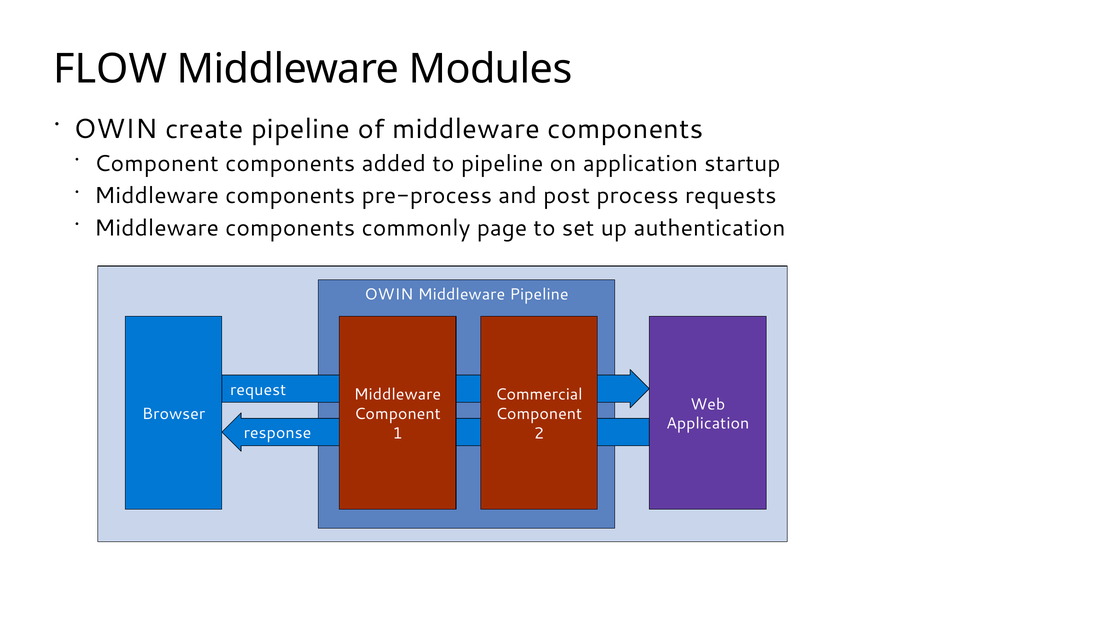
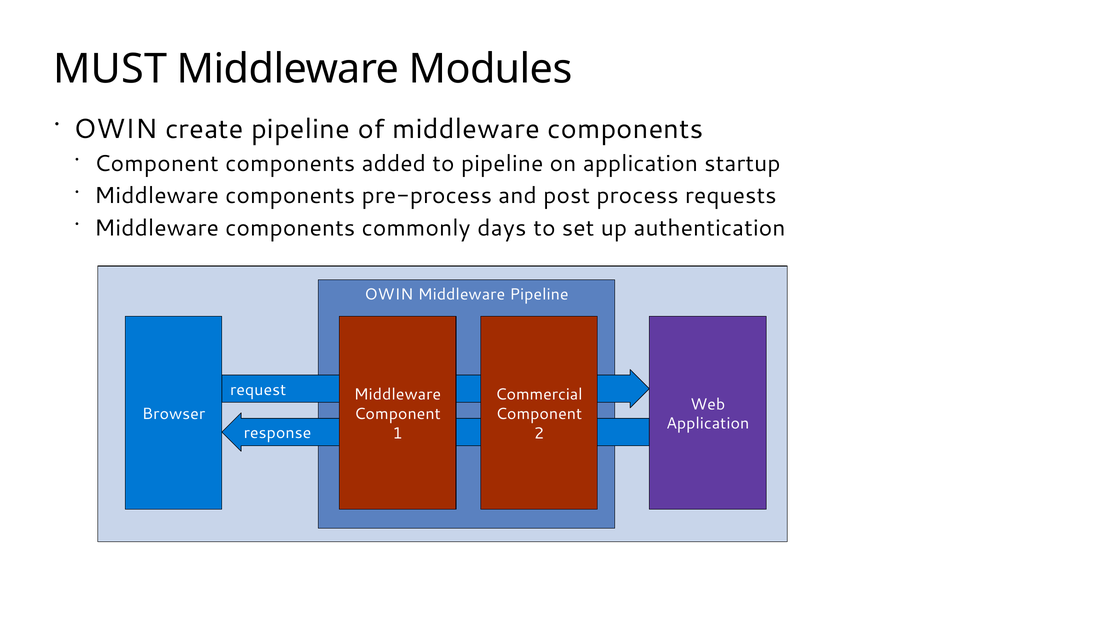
FLOW: FLOW -> MUST
page: page -> days
